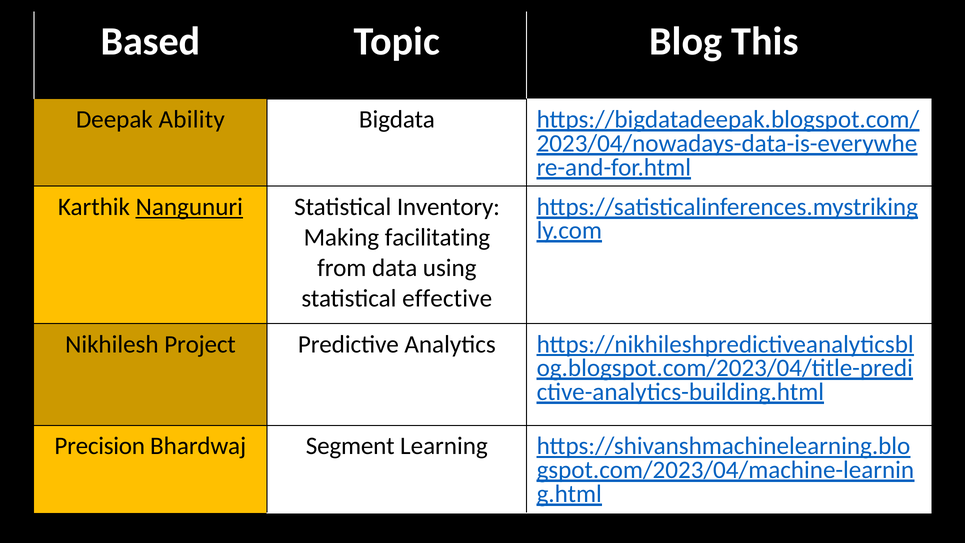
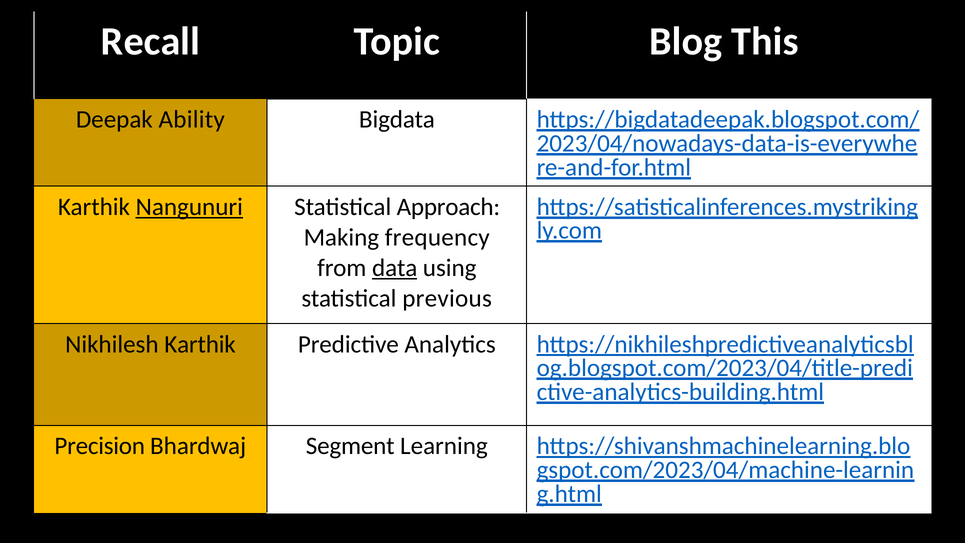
Based: Based -> Recall
Inventory: Inventory -> Approach
facilitating: facilitating -> frequency
data underline: none -> present
effective: effective -> previous
Nikhilesh Project: Project -> Karthik
